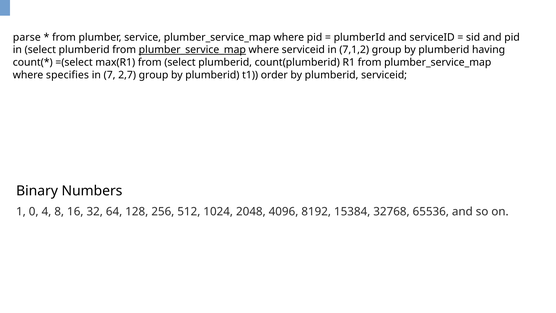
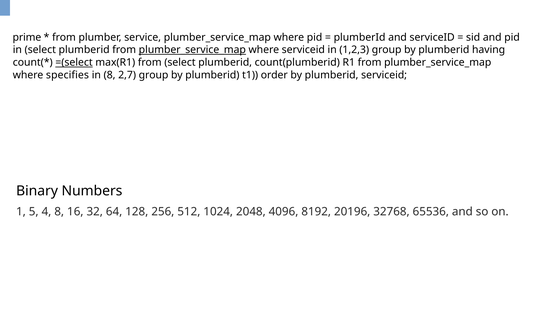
parse: parse -> prime
7,1,2: 7,1,2 -> 1,2,3
=(select underline: none -> present
in 7: 7 -> 8
0: 0 -> 5
15384: 15384 -> 20196
